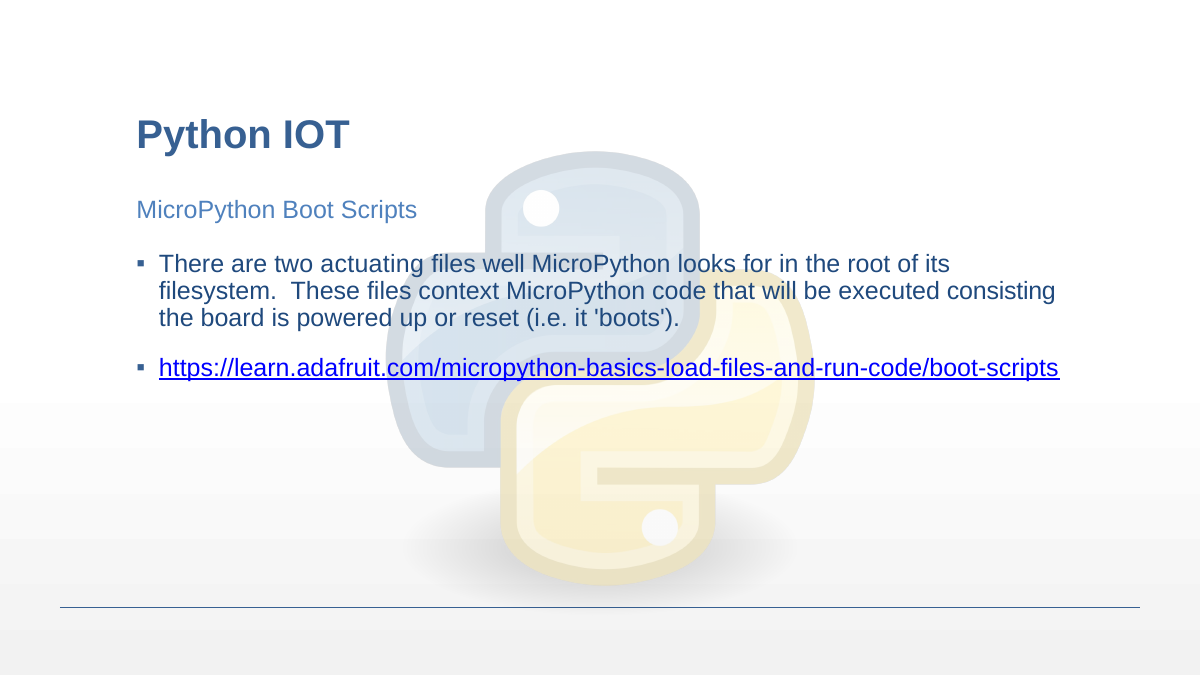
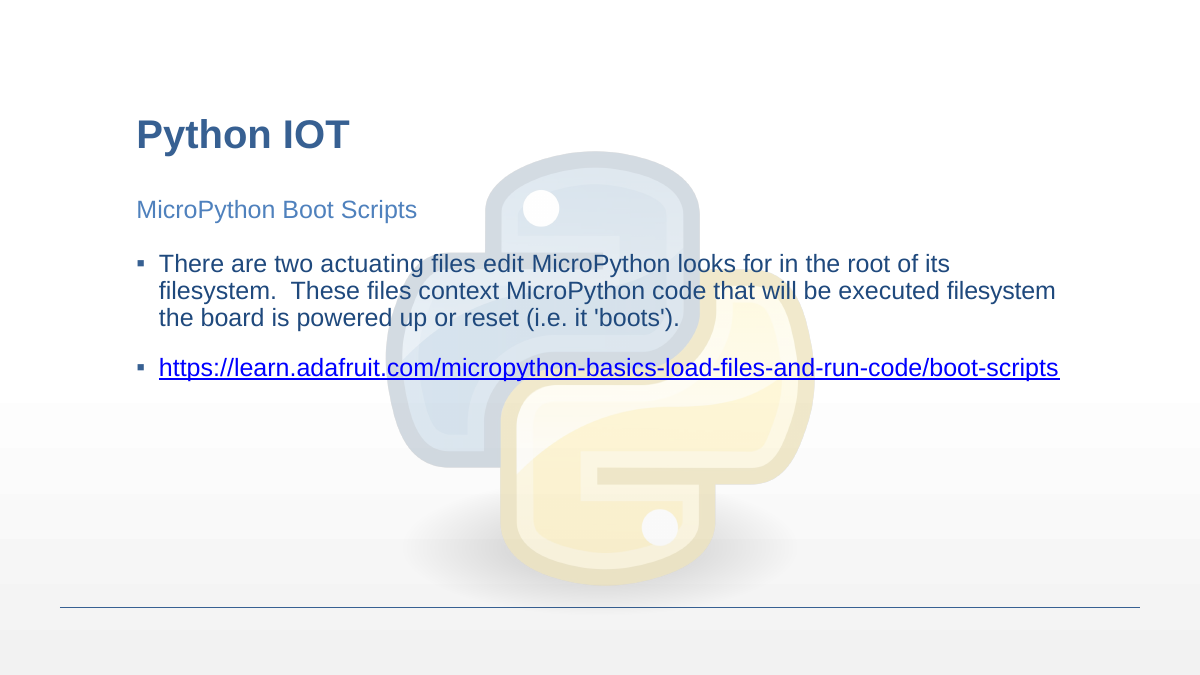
well: well -> edit
executed consisting: consisting -> filesystem
